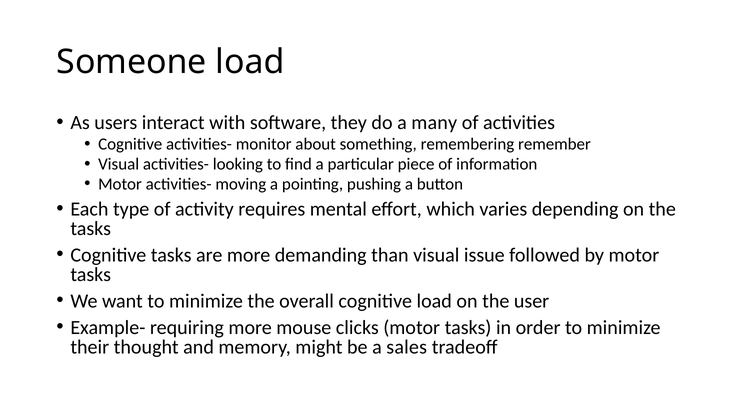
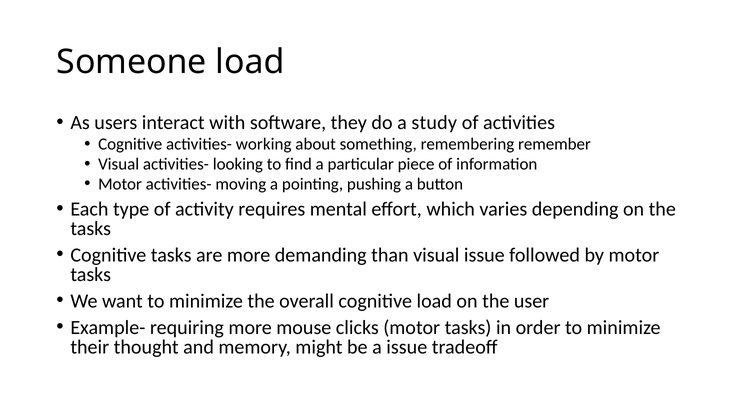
many: many -> study
monitor: monitor -> working
a sales: sales -> issue
